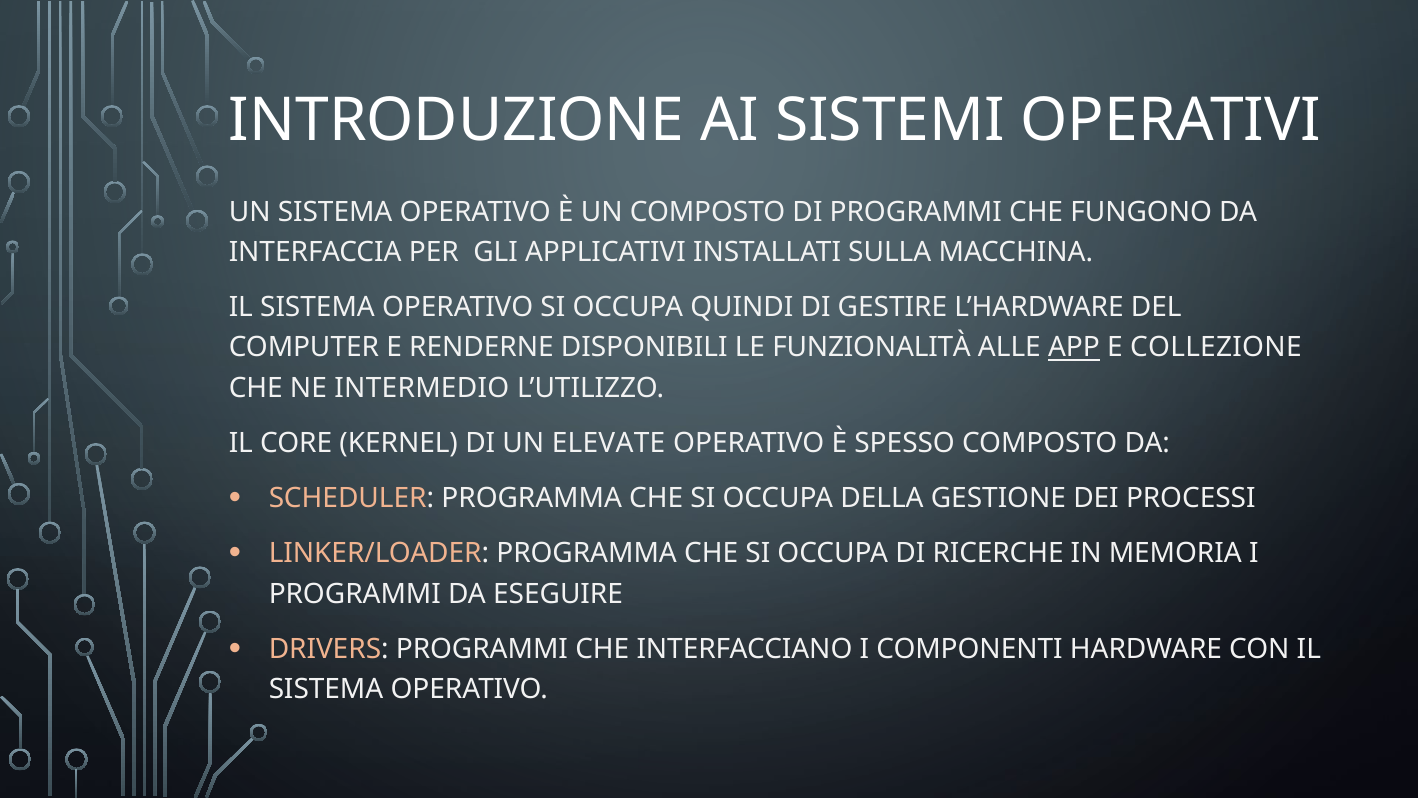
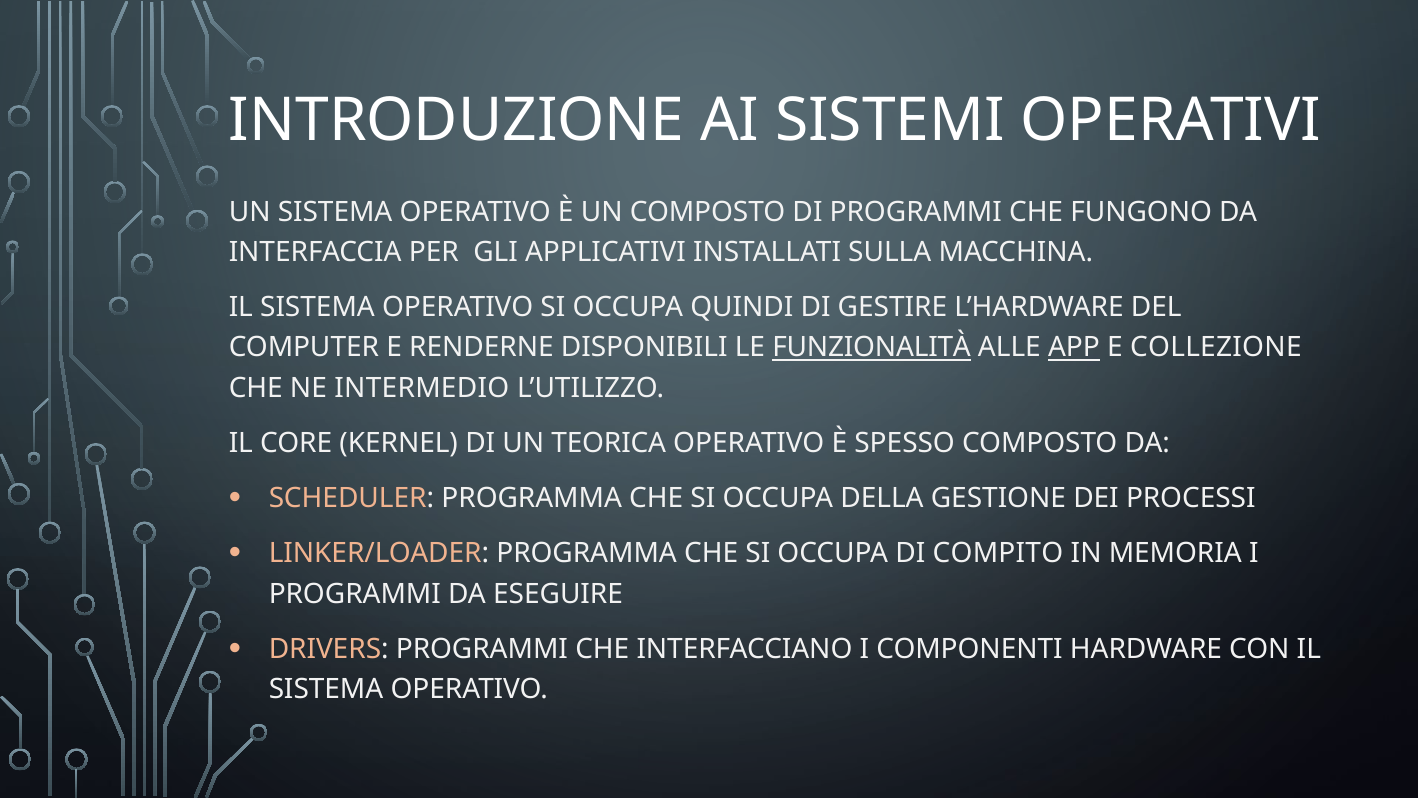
FUNZIONALITÀ underline: none -> present
ELEVATE: ELEVATE -> TEORICA
RICERCHE: RICERCHE -> COMPITO
